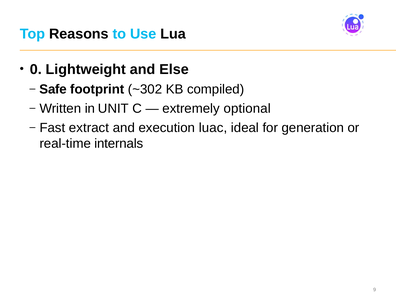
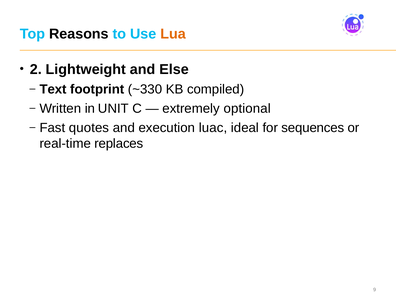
Lua colour: black -> orange
0: 0 -> 2
Safe: Safe -> Text
~302: ~302 -> ~330
extract: extract -> quotes
generation: generation -> sequences
internals: internals -> replaces
